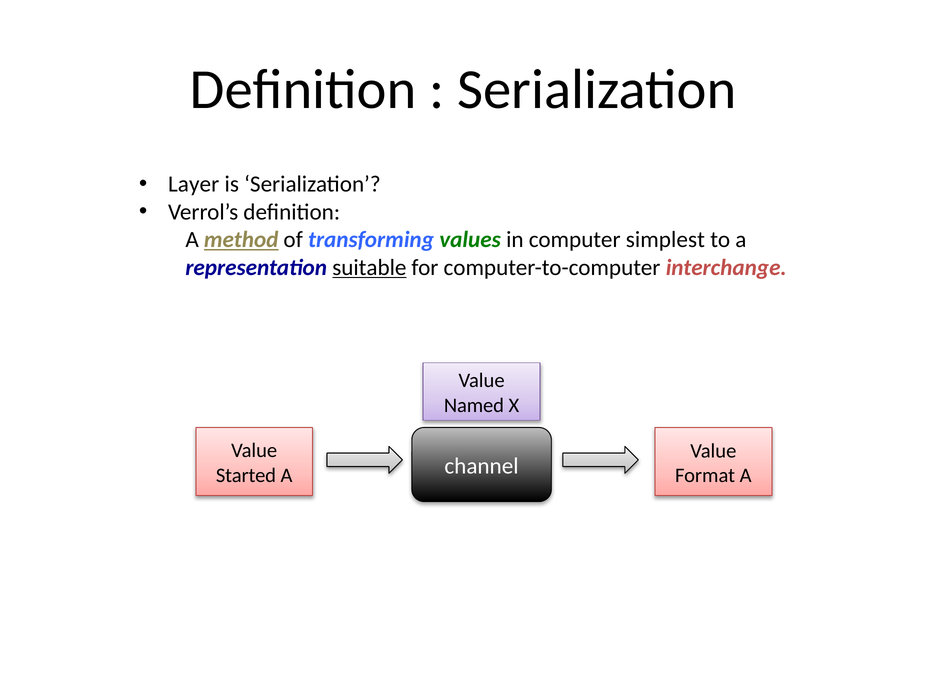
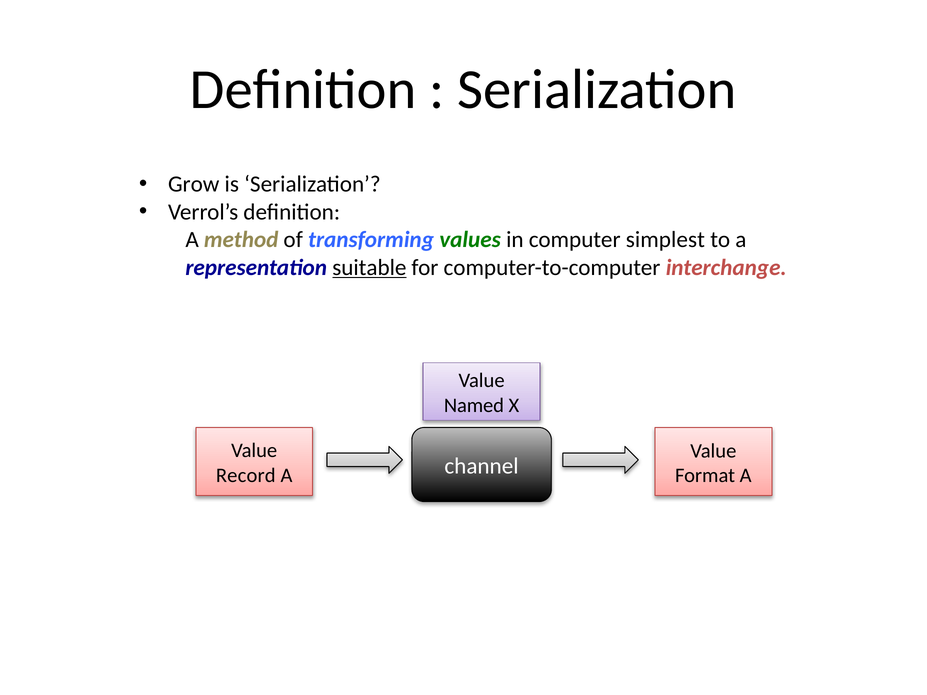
Layer: Layer -> Grow
method underline: present -> none
Started: Started -> Record
